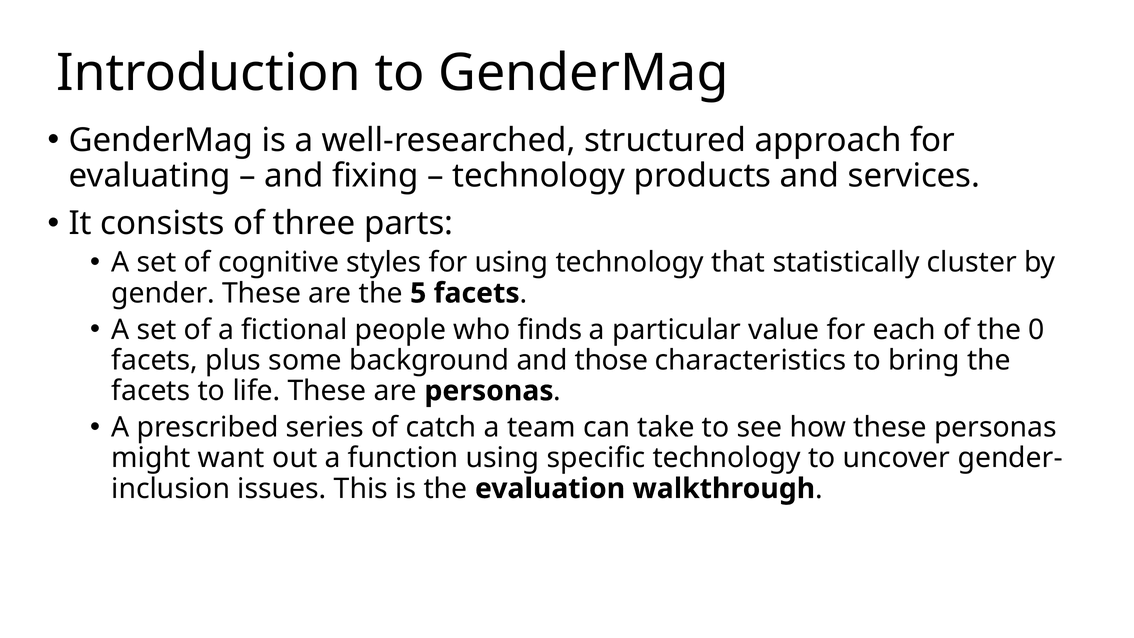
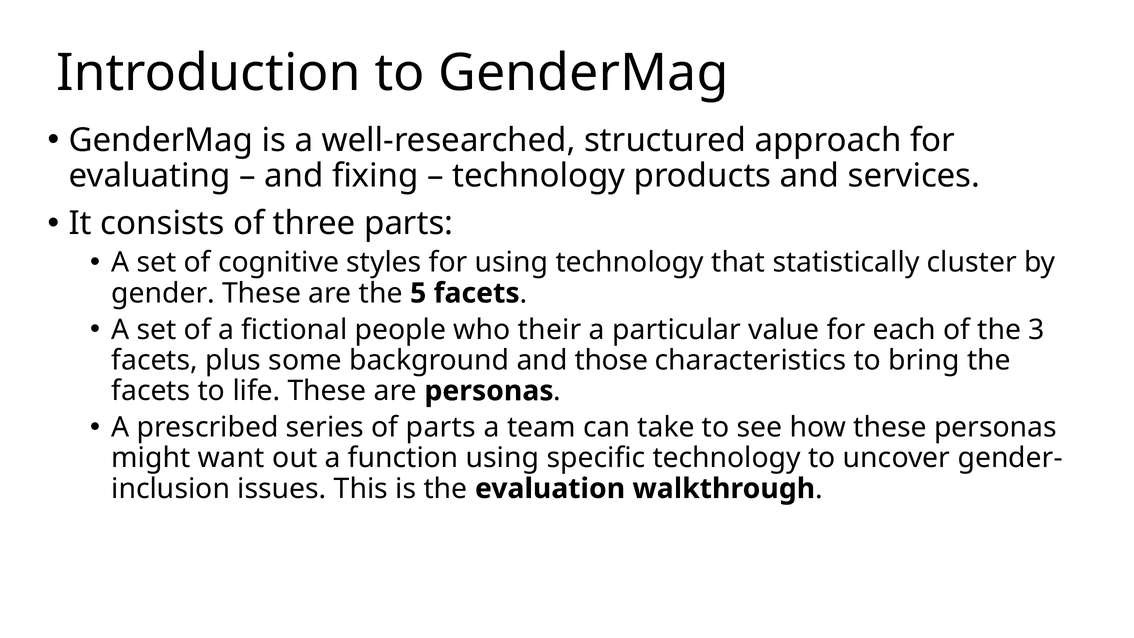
finds: finds -> their
0: 0 -> 3
of catch: catch -> parts
